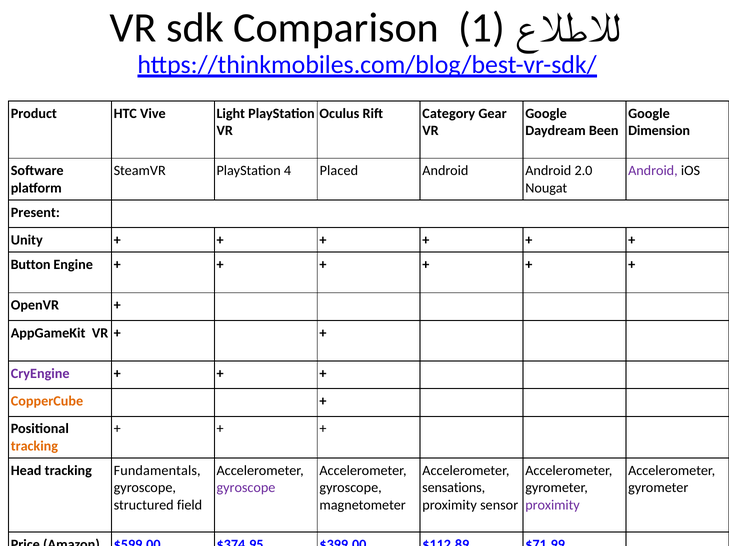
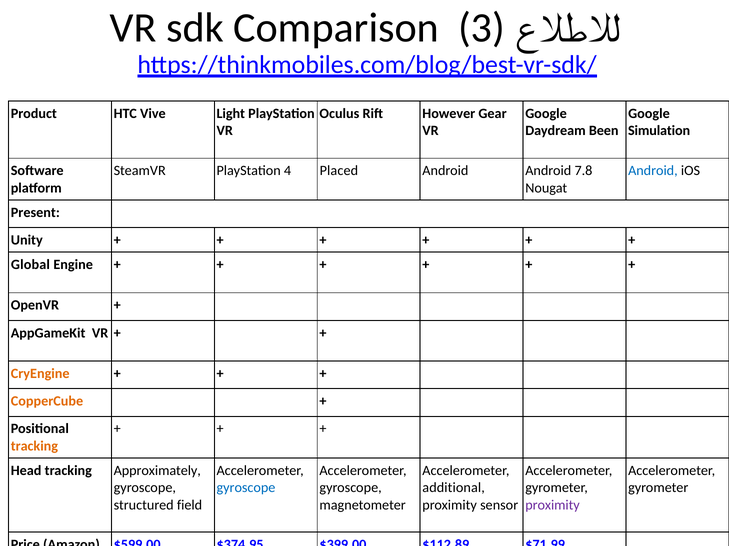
1: 1 -> 3
Category: Category -> However
Dimension: Dimension -> Simulation
2.0: 2.0 -> 7.8
Android at (653, 171) colour: purple -> blue
Button: Button -> Global
CryEngine colour: purple -> orange
Fundamentals: Fundamentals -> Approximately
gyroscope at (246, 488) colour: purple -> blue
sensations: sensations -> additional
